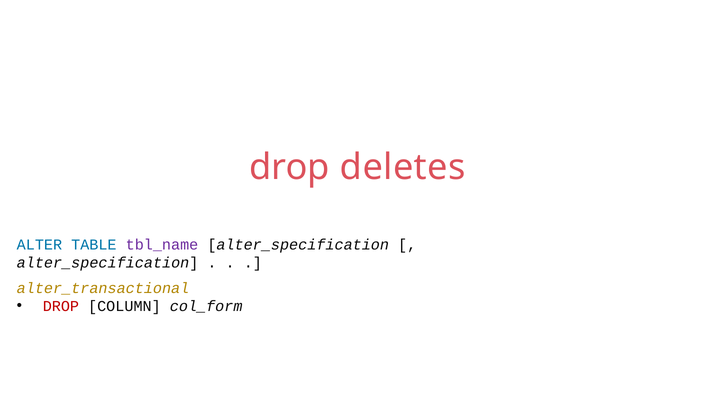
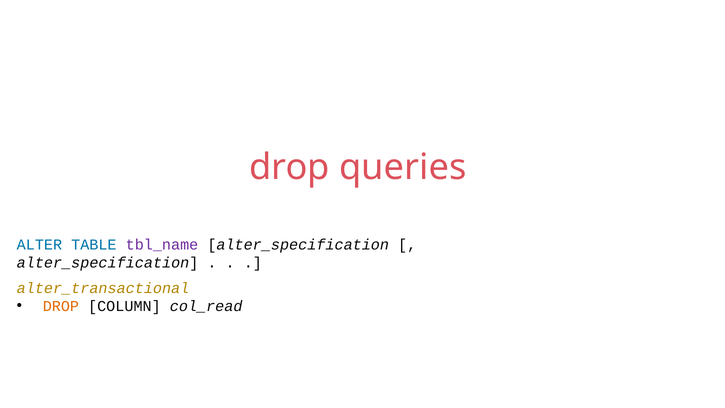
deletes: deletes -> queries
DROP at (61, 306) colour: red -> orange
col_form: col_form -> col_read
